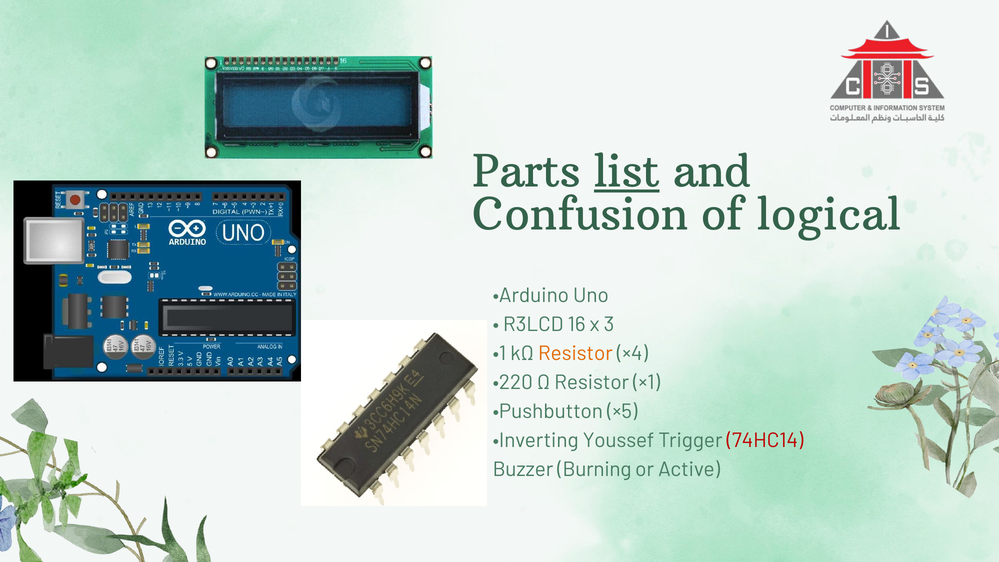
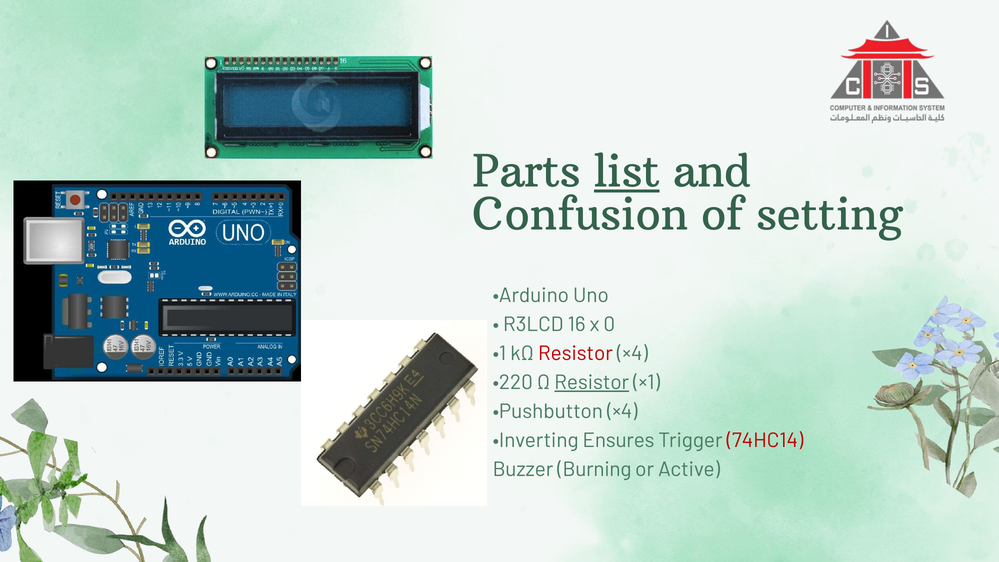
logical: logical -> setting
3: 3 -> 0
Resistor at (575, 353) colour: orange -> red
Resistor at (592, 382) underline: none -> present
Pushbutton ×5: ×5 -> ×4
Youssef: Youssef -> Ensures
